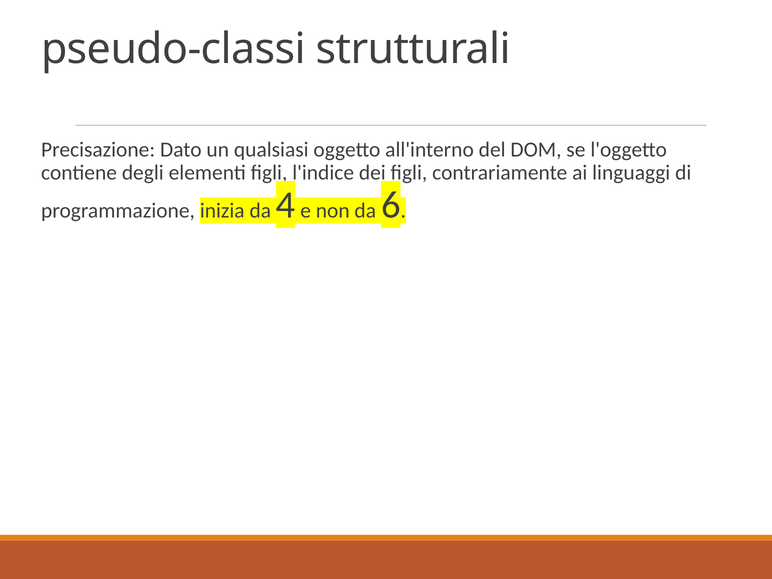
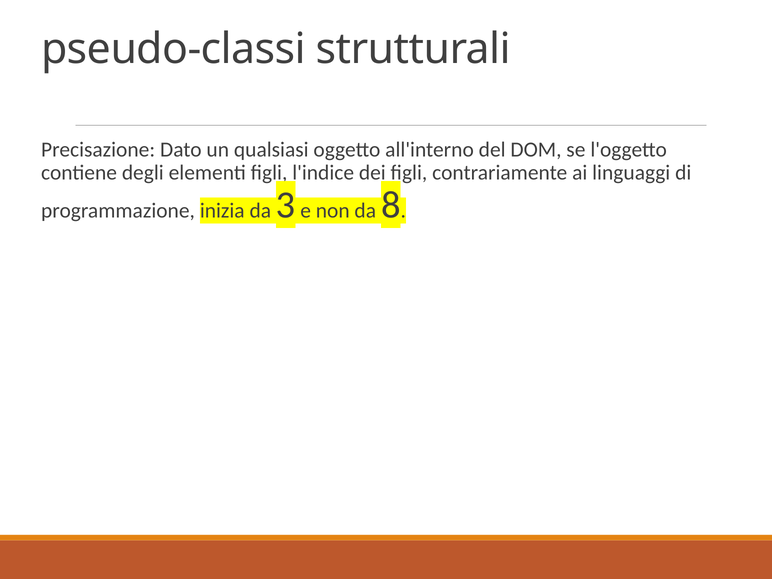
4: 4 -> 3
6: 6 -> 8
